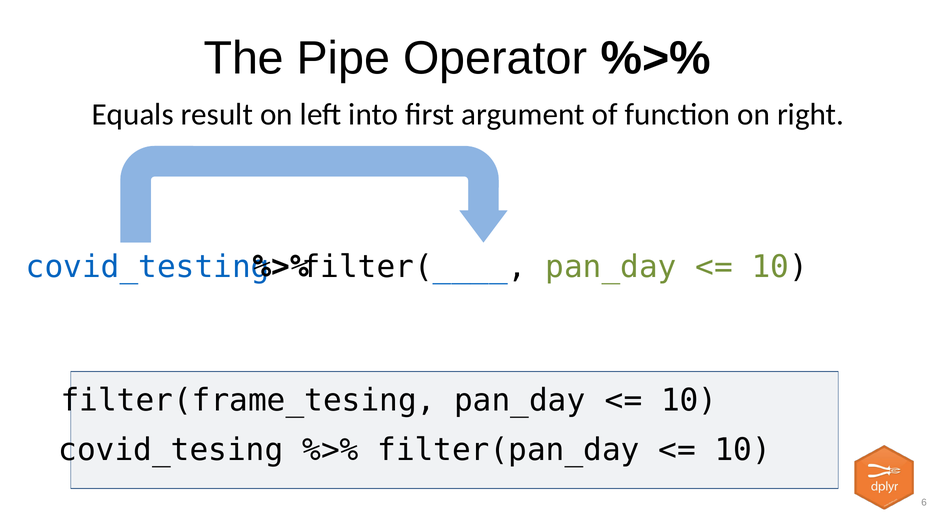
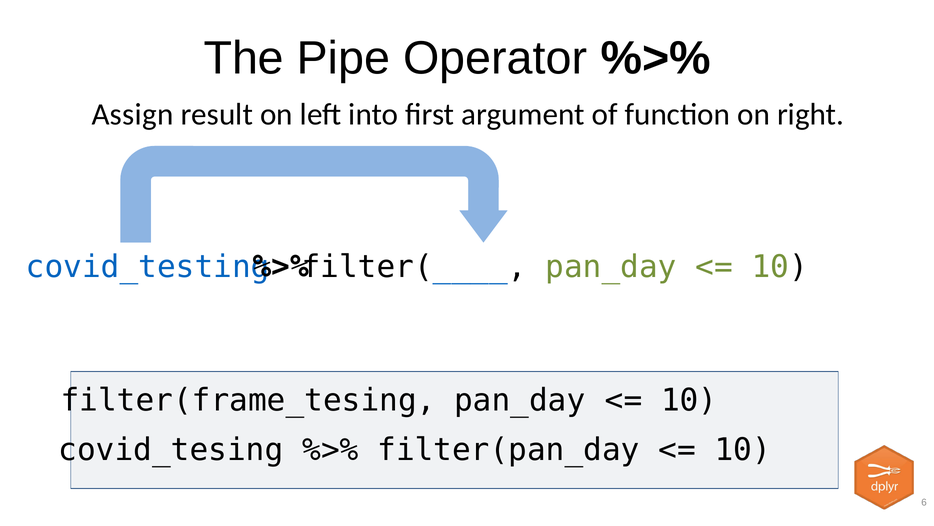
Equals: Equals -> Assign
